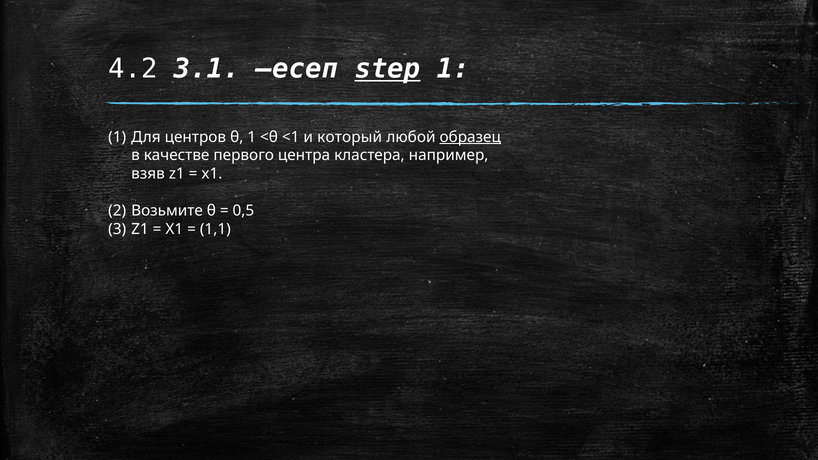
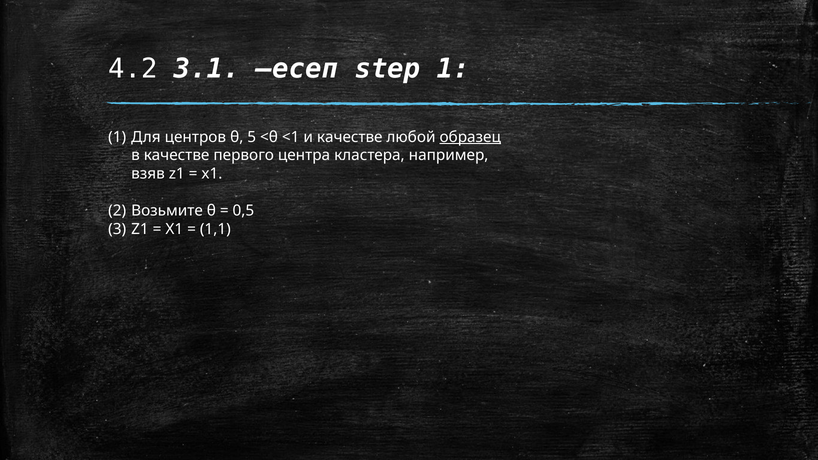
step underline: present -> none
θ 1: 1 -> 5
и который: который -> качестве
